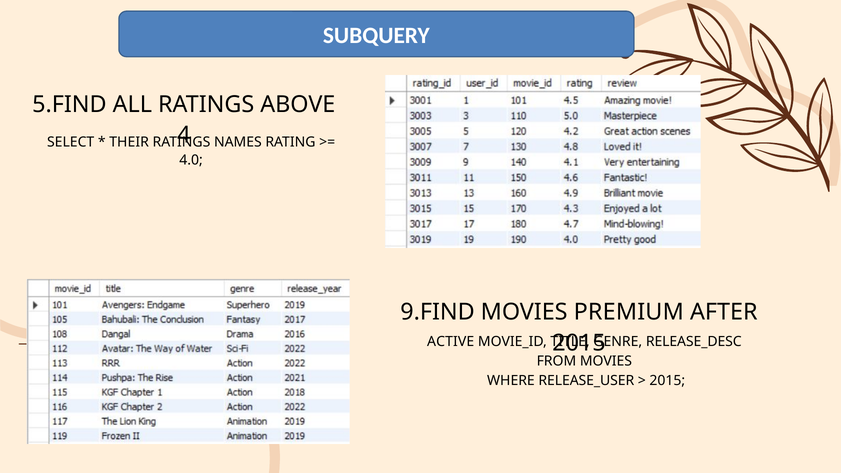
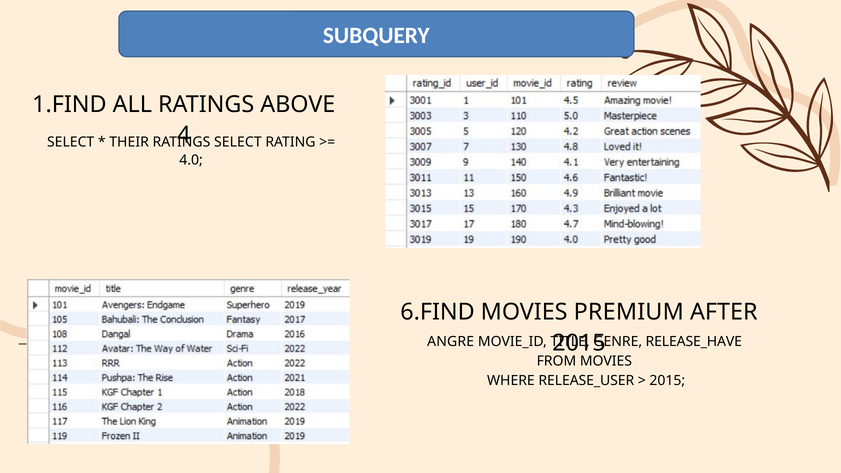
5.FIND: 5.FIND -> 1.FIND
NAMES at (238, 142): NAMES -> SELECT
9.FIND: 9.FIND -> 6.FIND
ACTIVE: ACTIVE -> ANGRE
RELEASE_DESC: RELEASE_DESC -> RELEASE_HAVE
